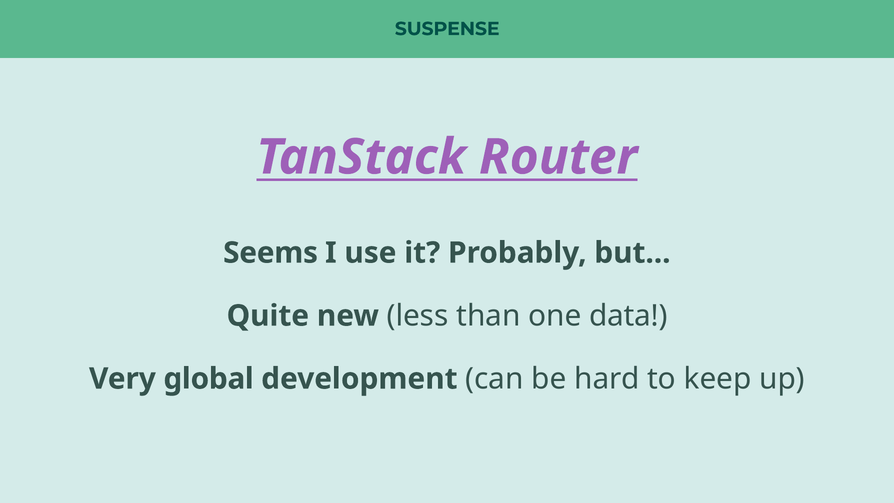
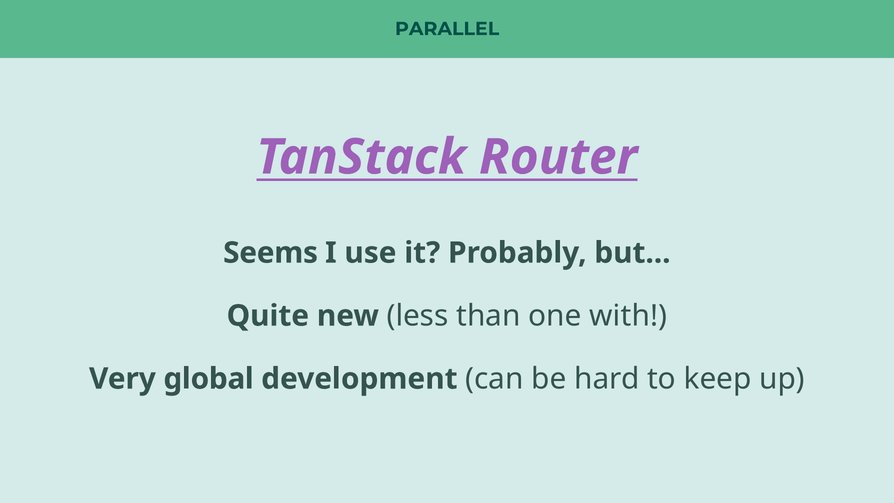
SUSPENSE: SUSPENSE -> PARALLEL
data: data -> with
